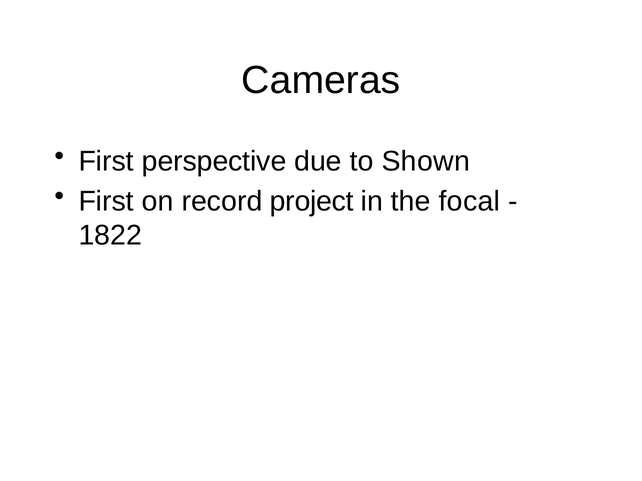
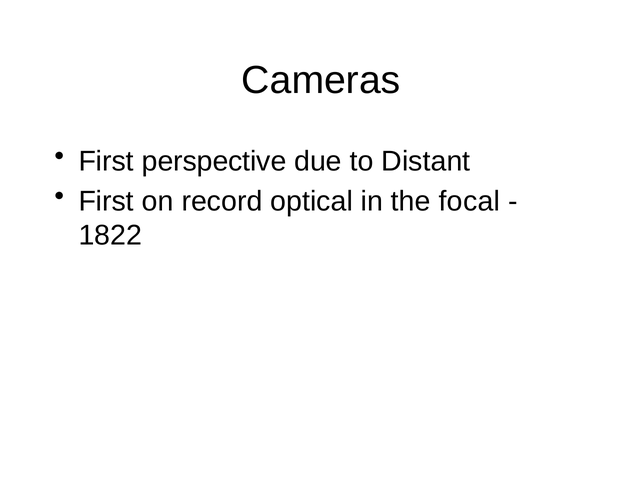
Shown: Shown -> Distant
project: project -> optical
